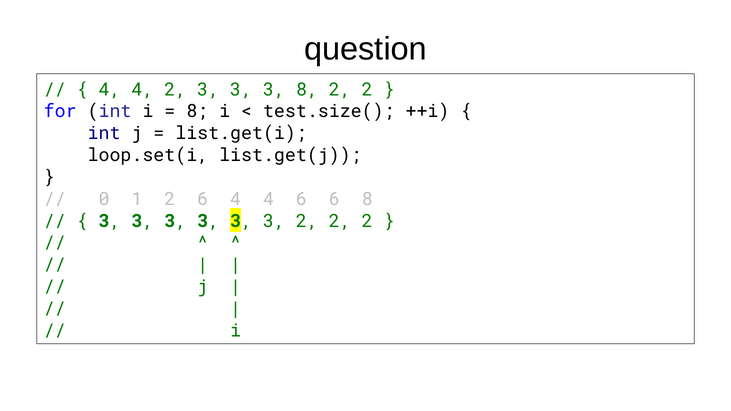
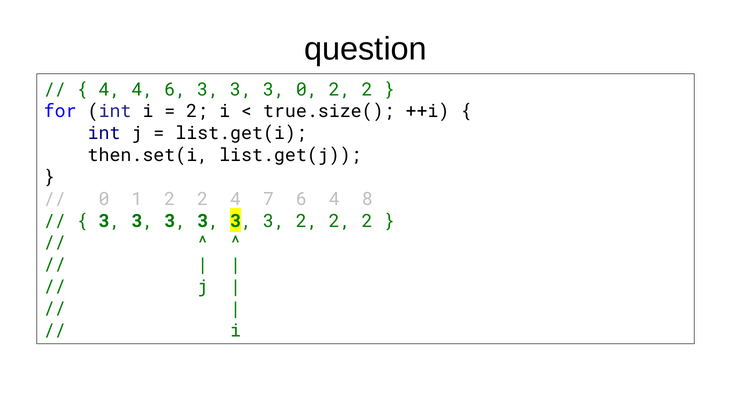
4 2: 2 -> 6
3 8: 8 -> 0
8 at (197, 111): 8 -> 2
test.size(: test.size( -> true.size(
loop.set(i: loop.set(i -> then.set(i
1 2 6: 6 -> 2
4 at (268, 199): 4 -> 7
6 6: 6 -> 4
